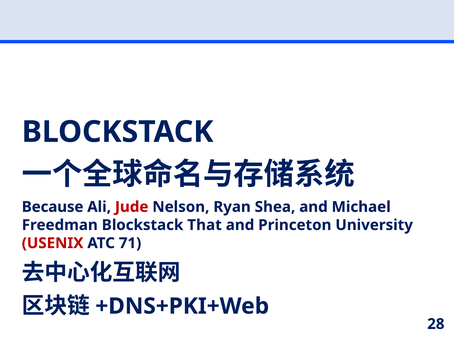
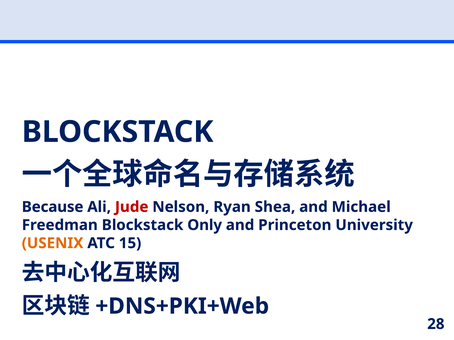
That: That -> Only
USENIX colour: red -> orange
71: 71 -> 15
